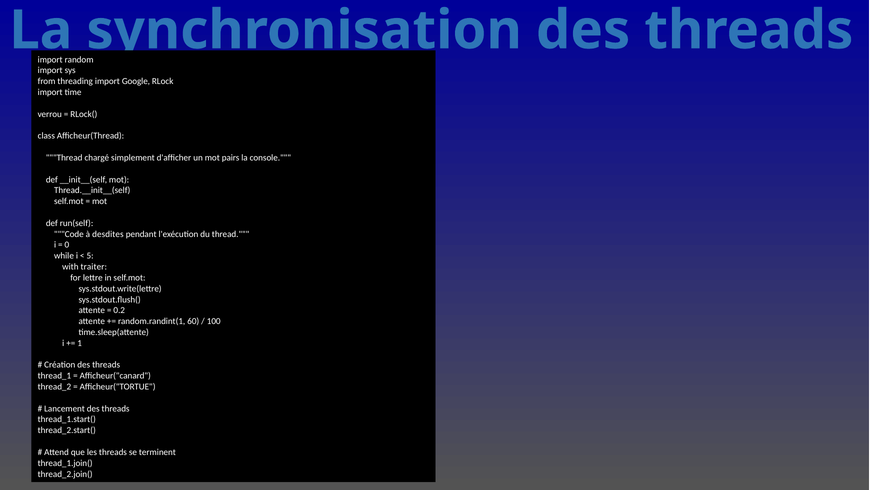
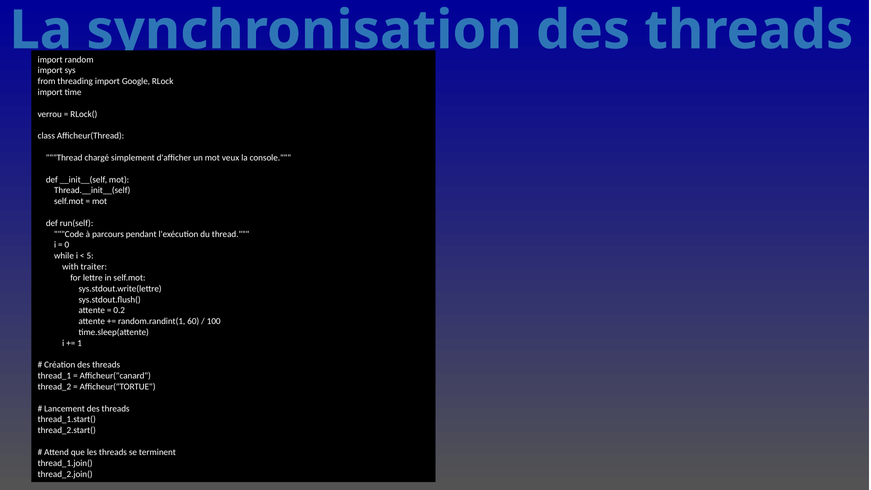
pairs: pairs -> veux
desdites: desdites -> parcours
